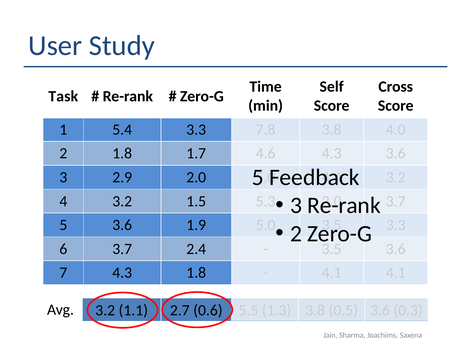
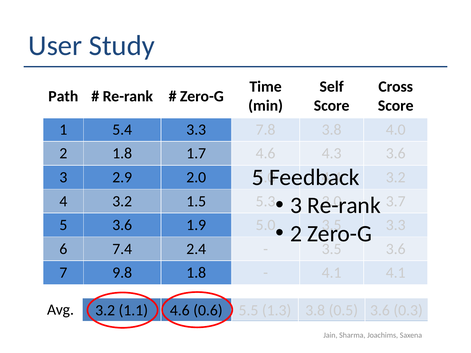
Task: Task -> Path
6 3.7: 3.7 -> 7.4
7 4.3: 4.3 -> 9.8
1.1 2.7: 2.7 -> 4.6
